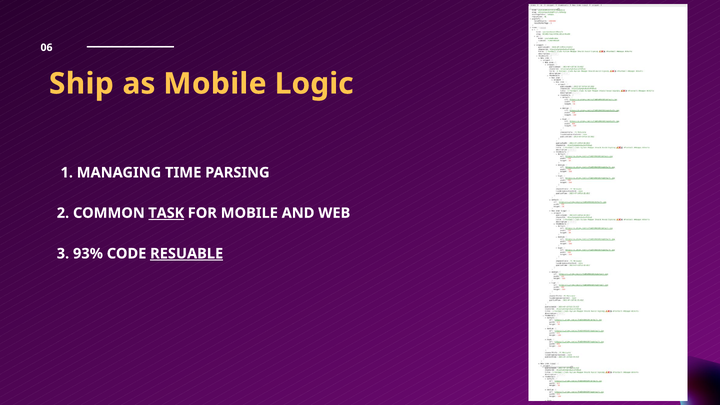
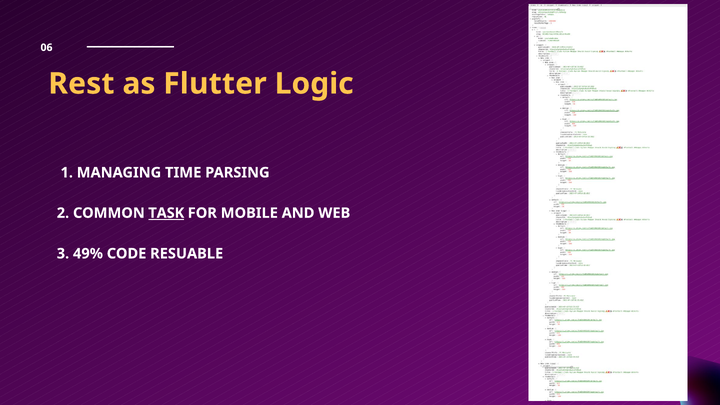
Ship: Ship -> Rest
as Mobile: Mobile -> Flutter
93%: 93% -> 49%
RESUABLE underline: present -> none
